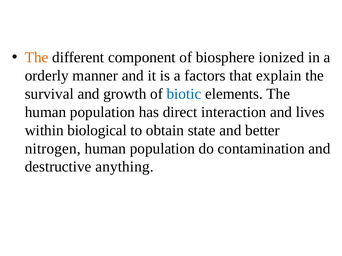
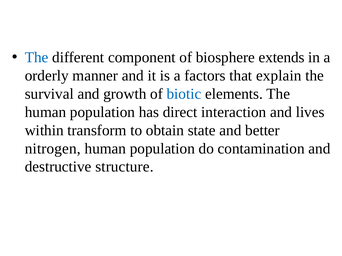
The at (37, 58) colour: orange -> blue
ionized: ionized -> extends
biological: biological -> transform
anything: anything -> structure
